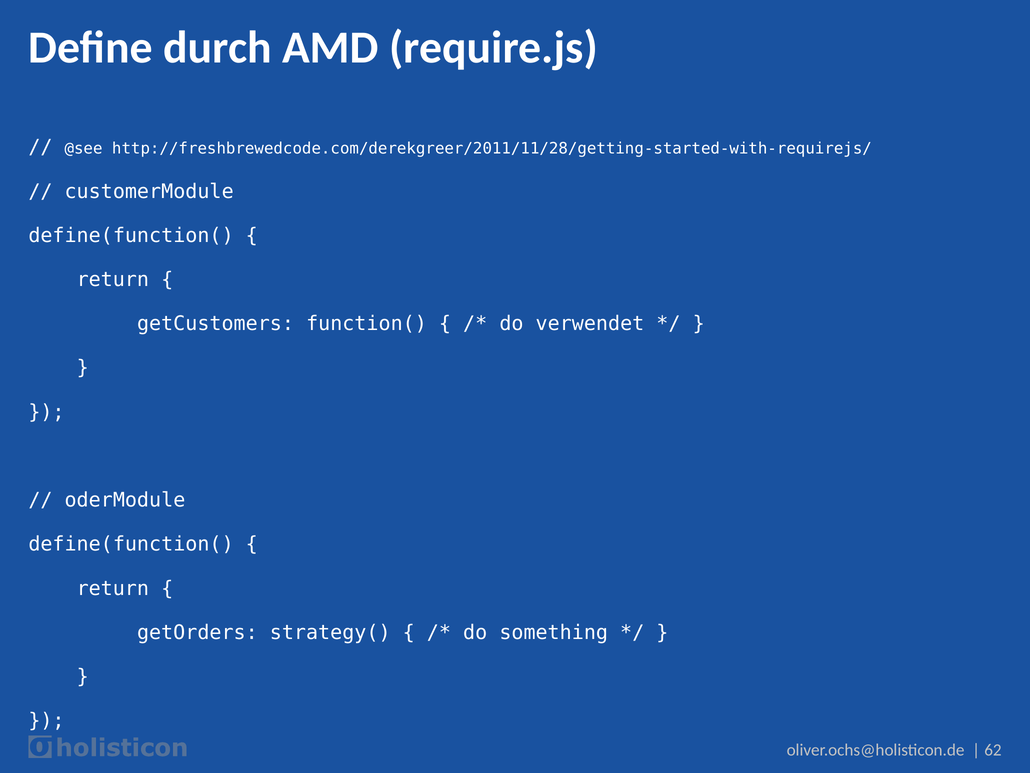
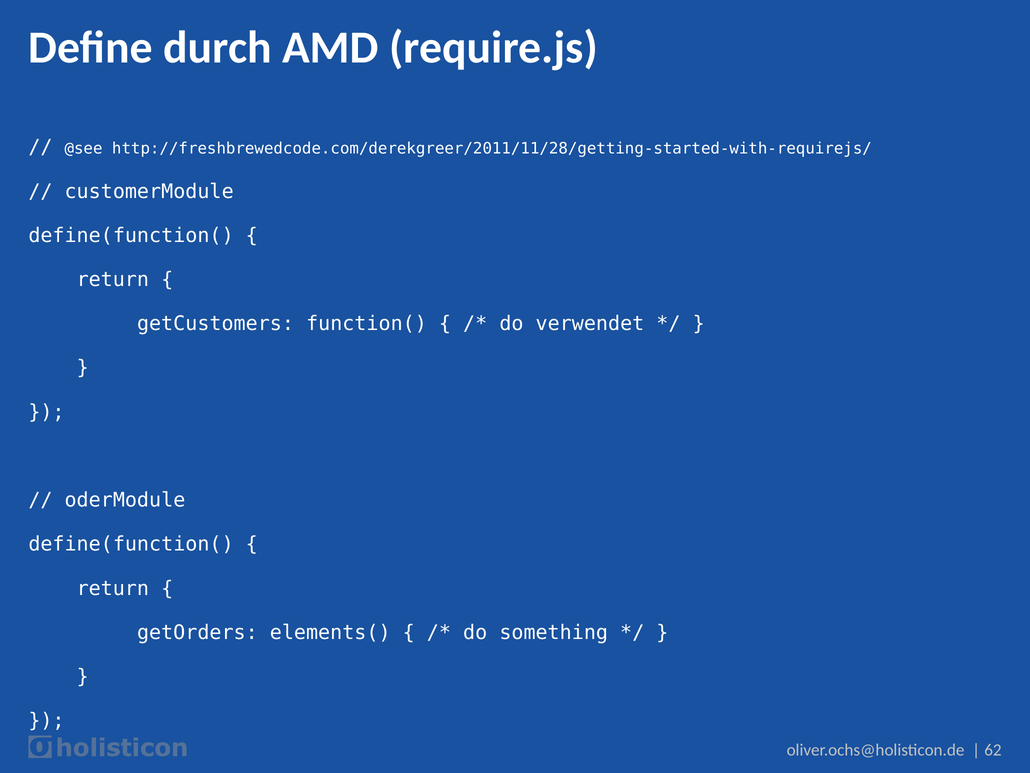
strategy(: strategy( -> elements(
